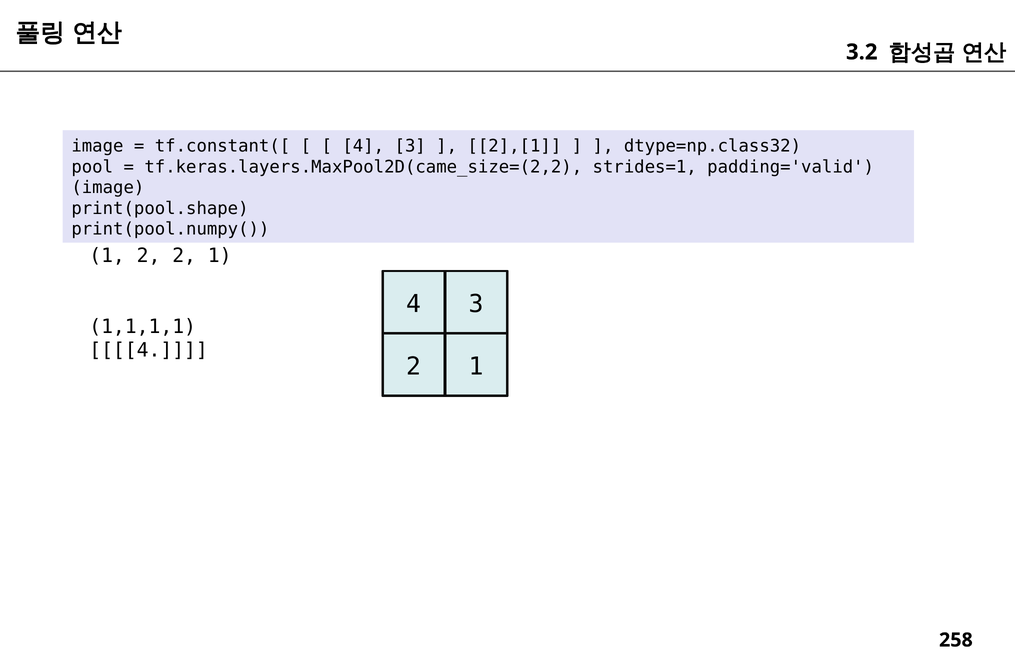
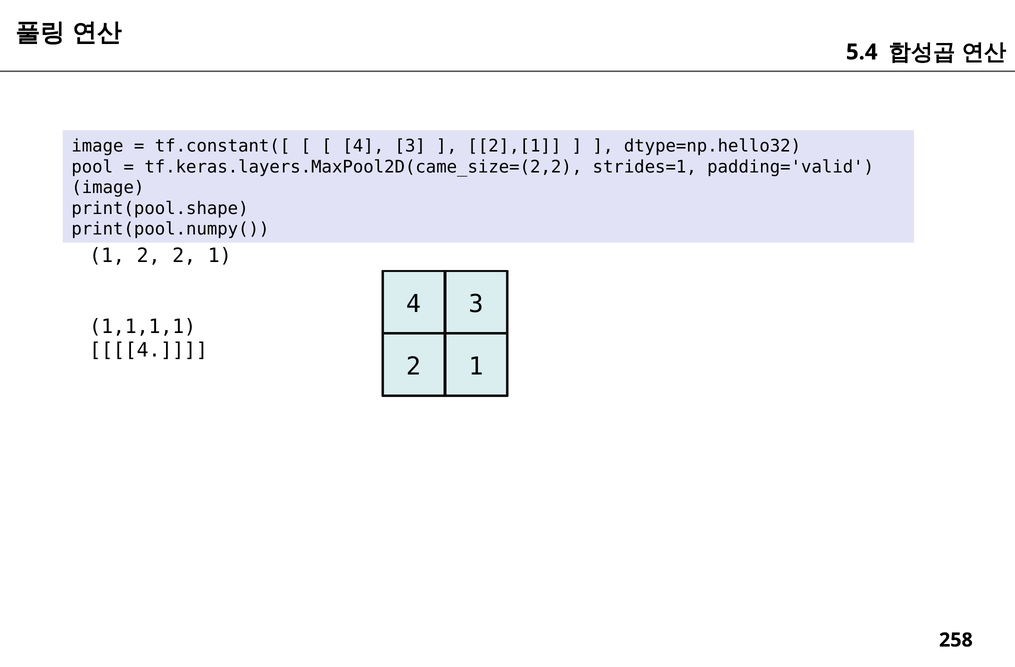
3.2: 3.2 -> 5.4
dtype=np.class32: dtype=np.class32 -> dtype=np.hello32
